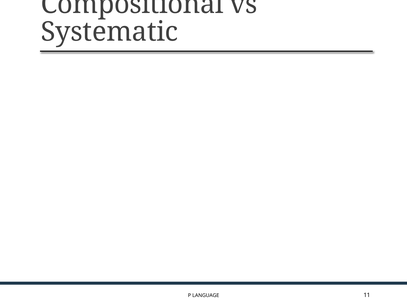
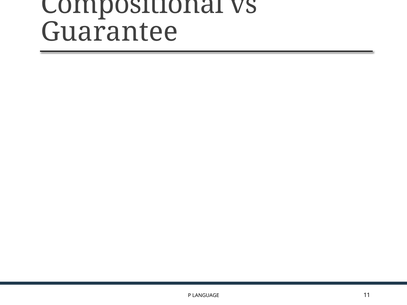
Systematic: Systematic -> Guarantee
